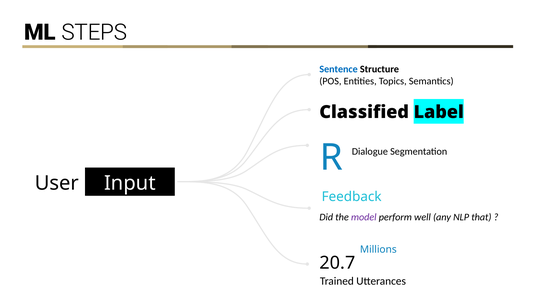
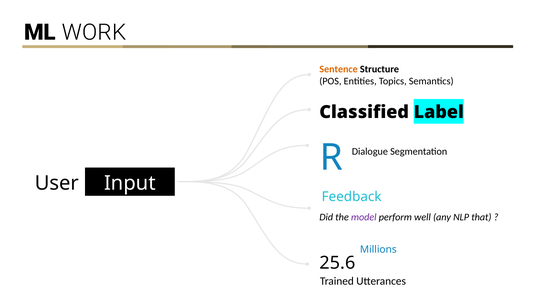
STEPS: STEPS -> WORK
Sentence colour: blue -> orange
20.7: 20.7 -> 25.6
